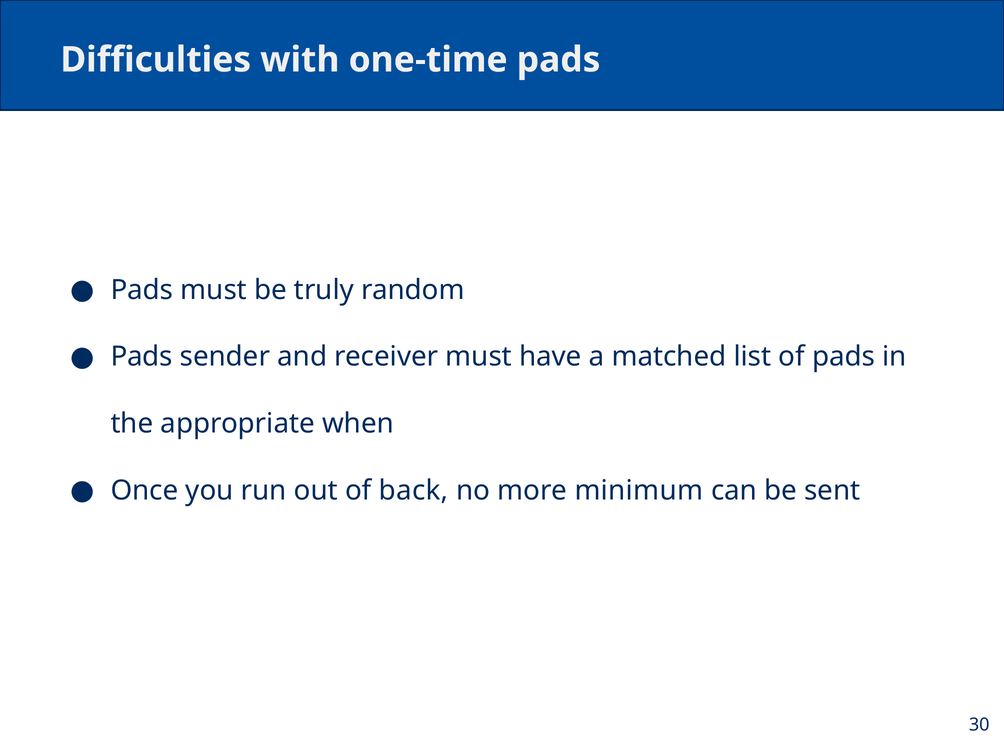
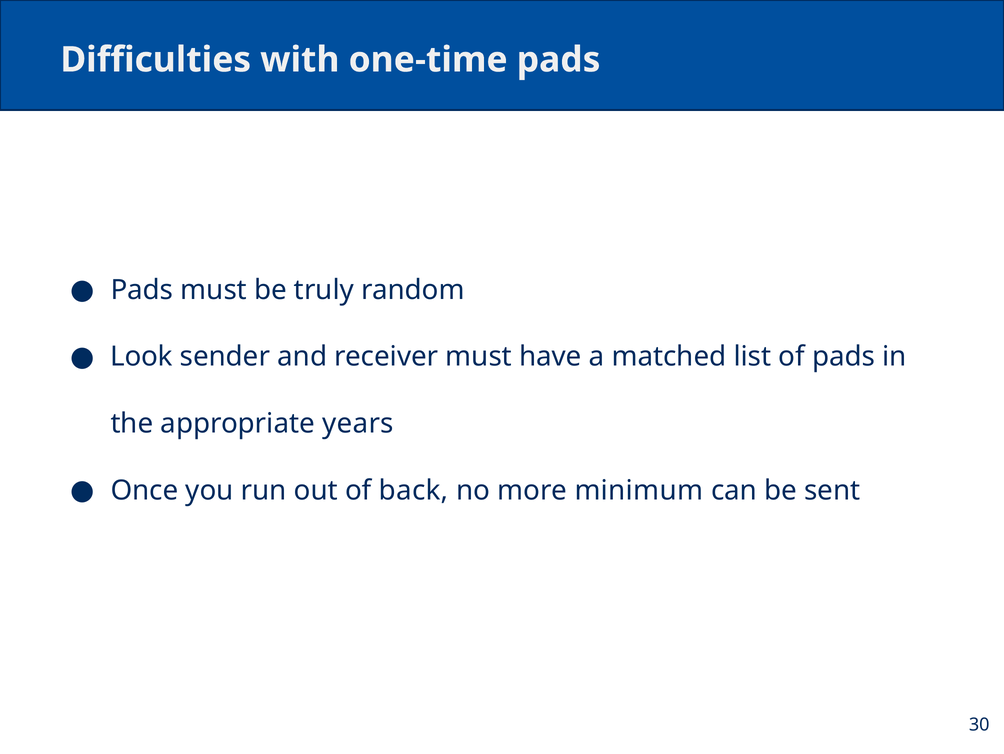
Pads at (142, 357): Pads -> Look
when: when -> years
